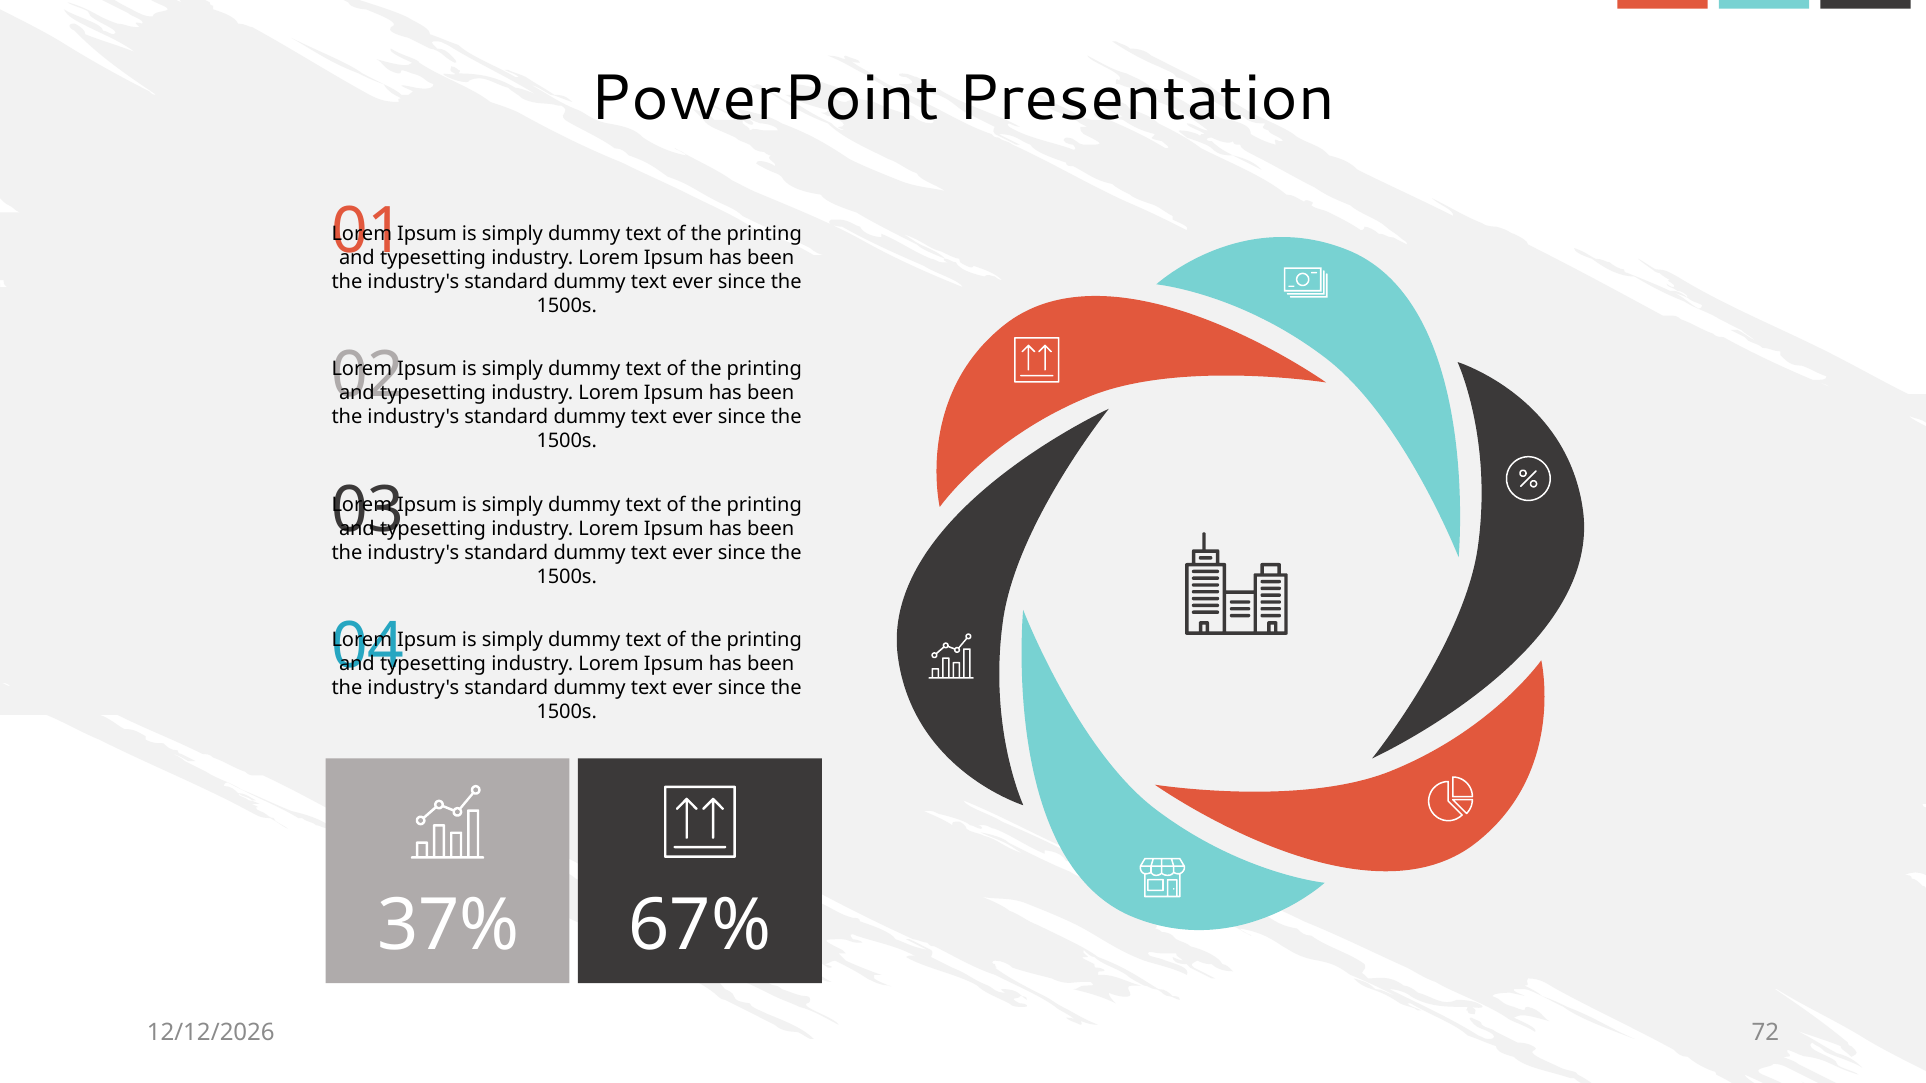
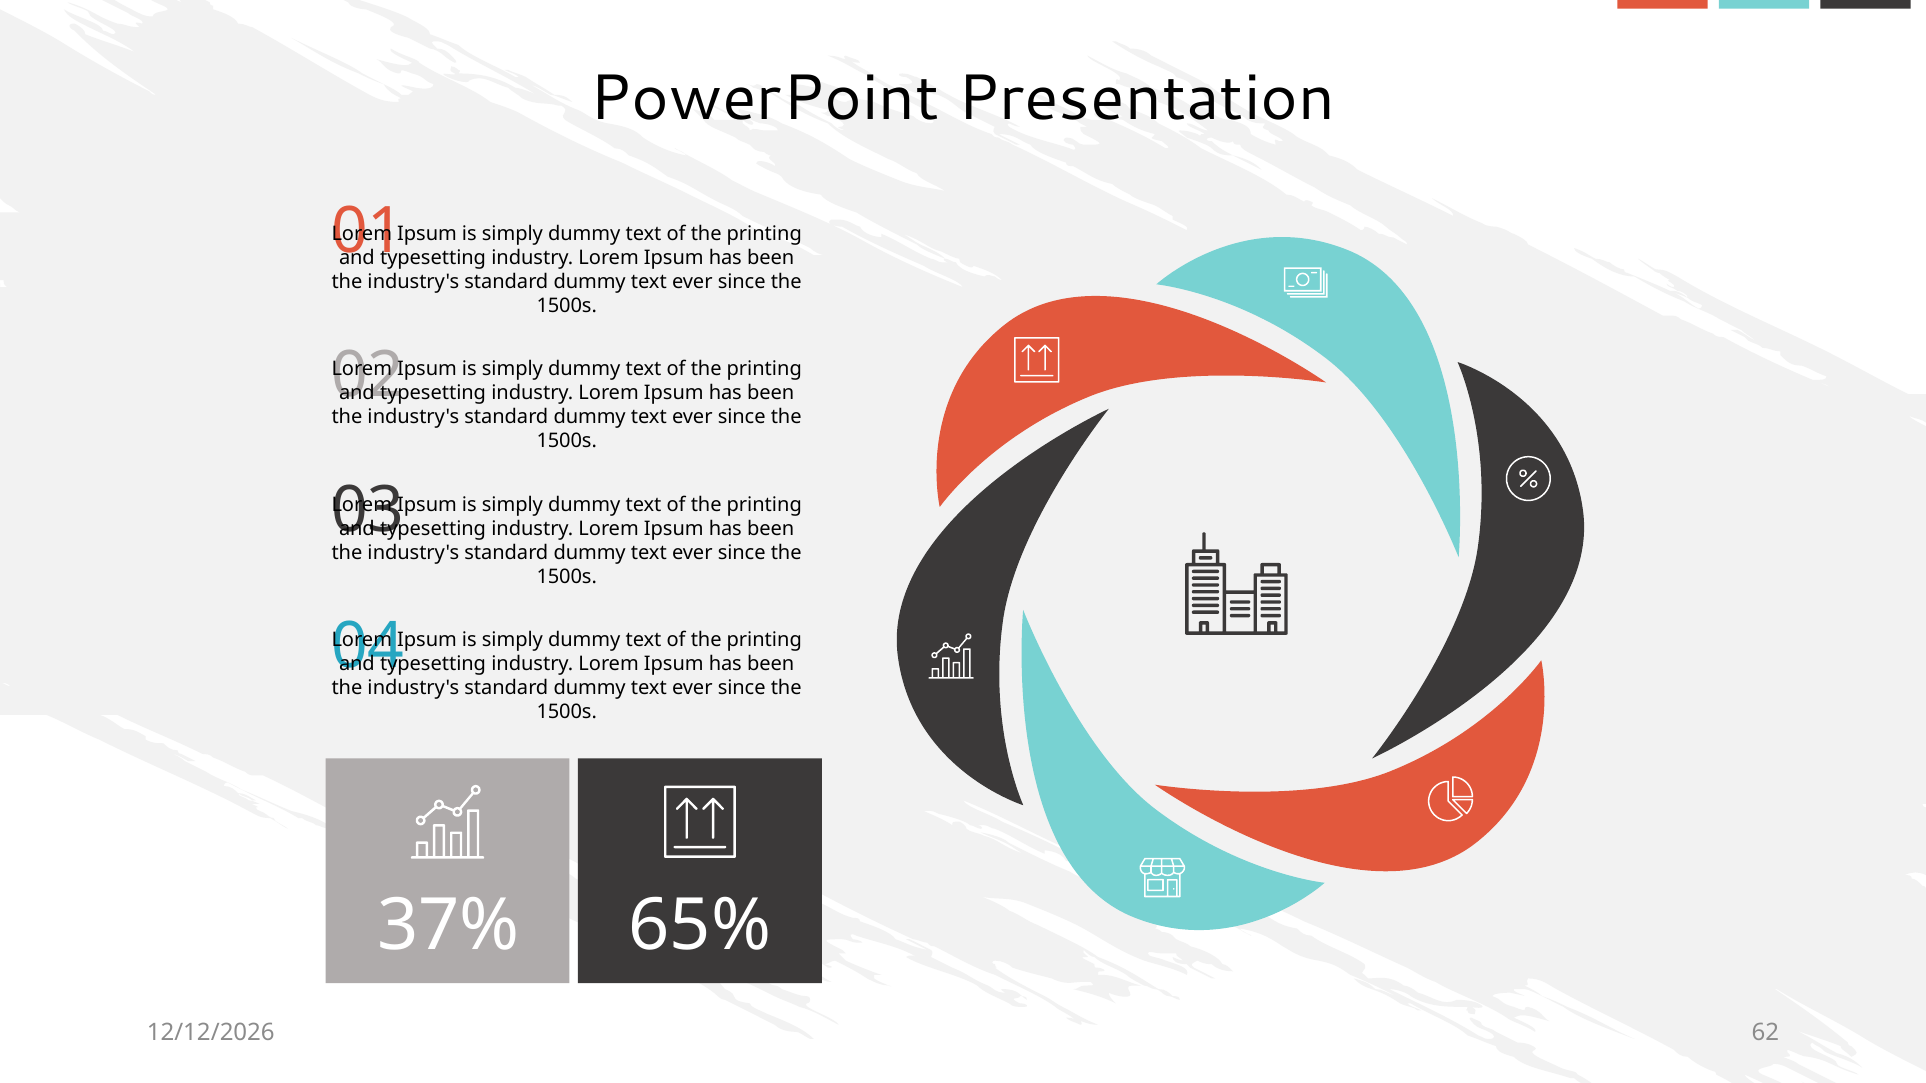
67%: 67% -> 65%
72: 72 -> 62
